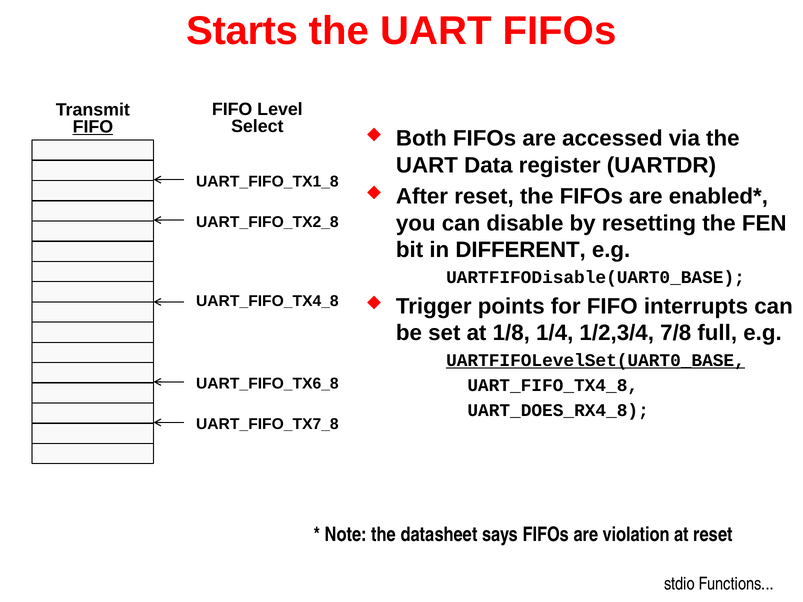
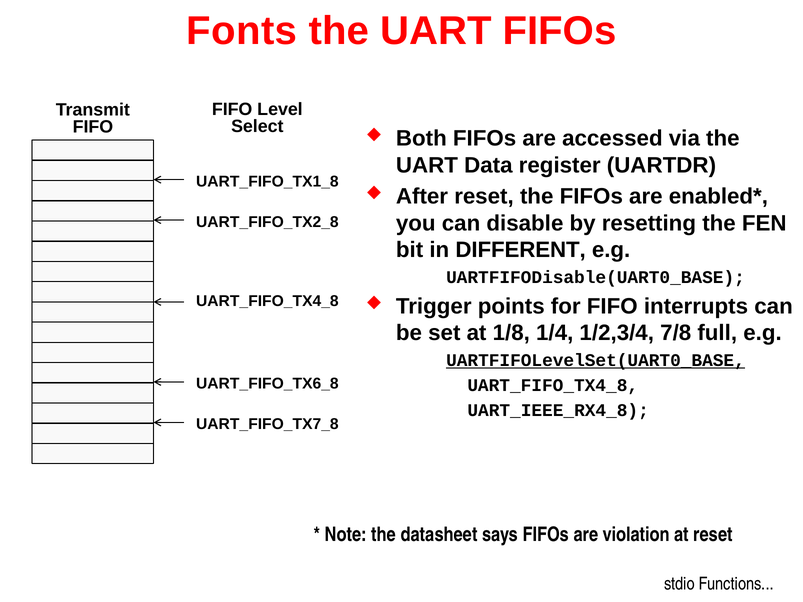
Starts: Starts -> Fonts
FIFO at (93, 127) underline: present -> none
UART_DOES_RX4_8: UART_DOES_RX4_8 -> UART_IEEE_RX4_8
